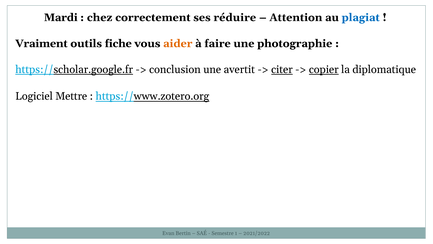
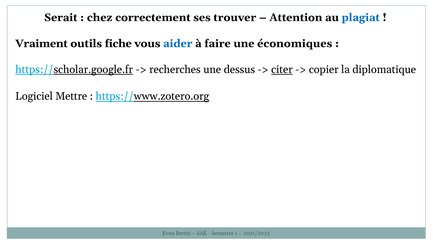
Mardi: Mardi -> Serait
réduire: réduire -> trouver
aider colour: orange -> blue
photographie: photographie -> économiques
conclusion: conclusion -> recherches
avertit: avertit -> dessus
copier underline: present -> none
